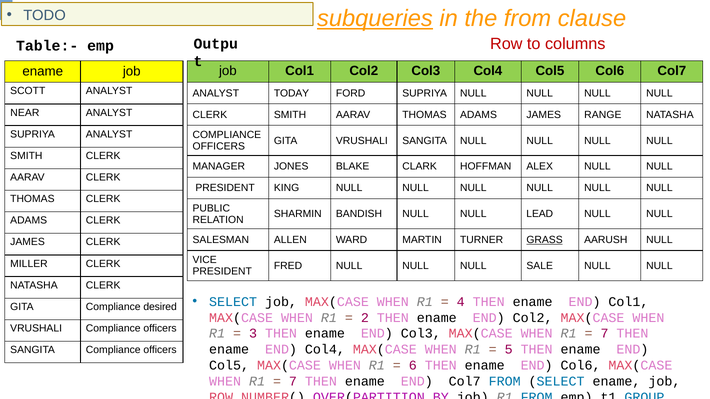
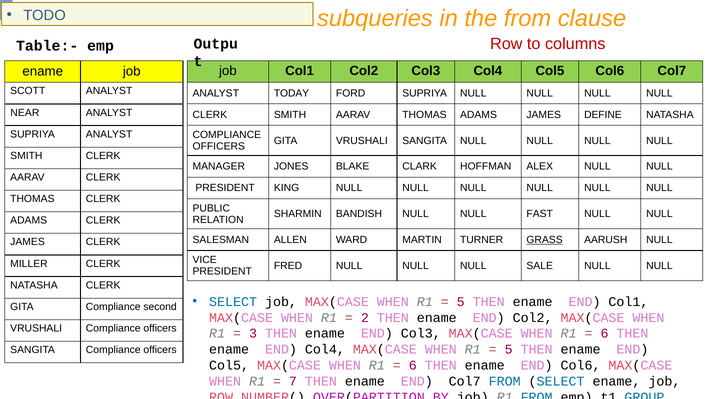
subqueries underline: present -> none
RANGE: RANGE -> DEFINE
LEAD: LEAD -> FAST
4 at (461, 302): 4 -> 5
desired: desired -> second
7 at (604, 334): 7 -> 6
